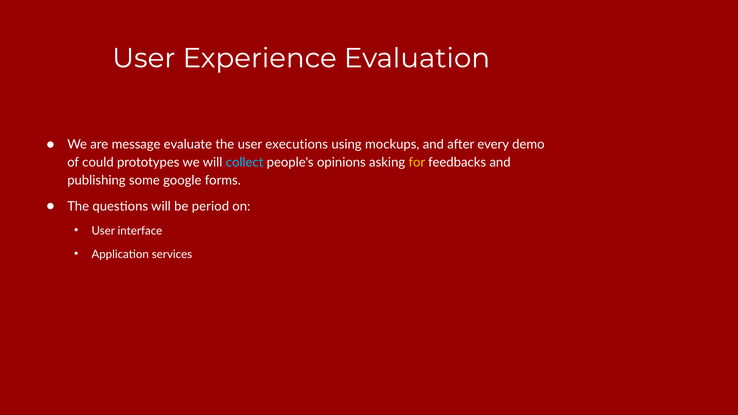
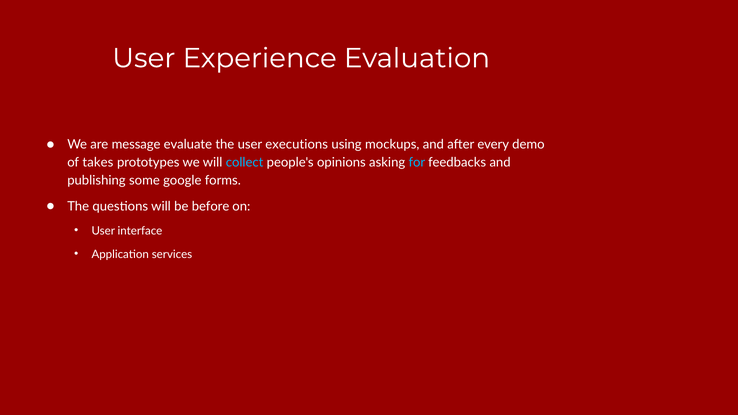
could: could -> takes
for colour: yellow -> light blue
period: period -> before
